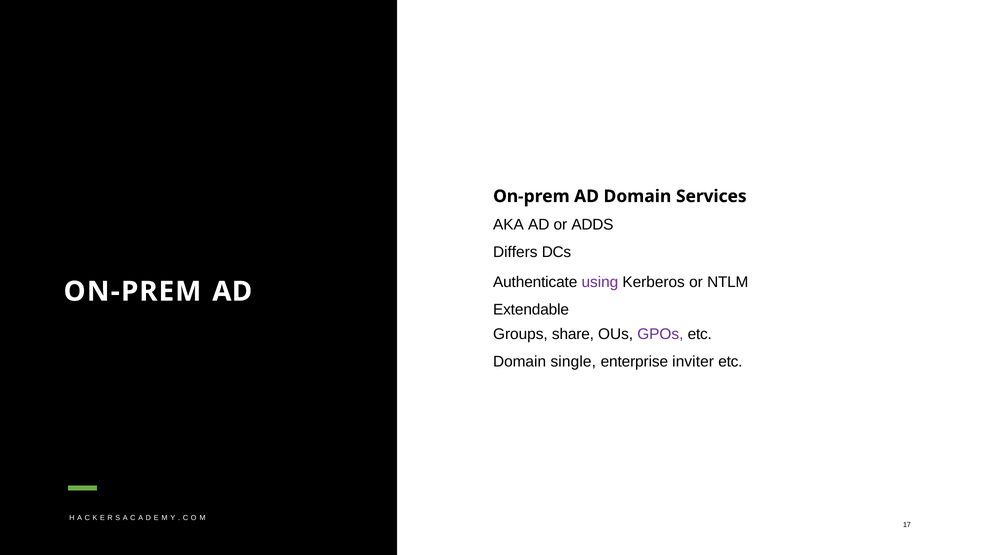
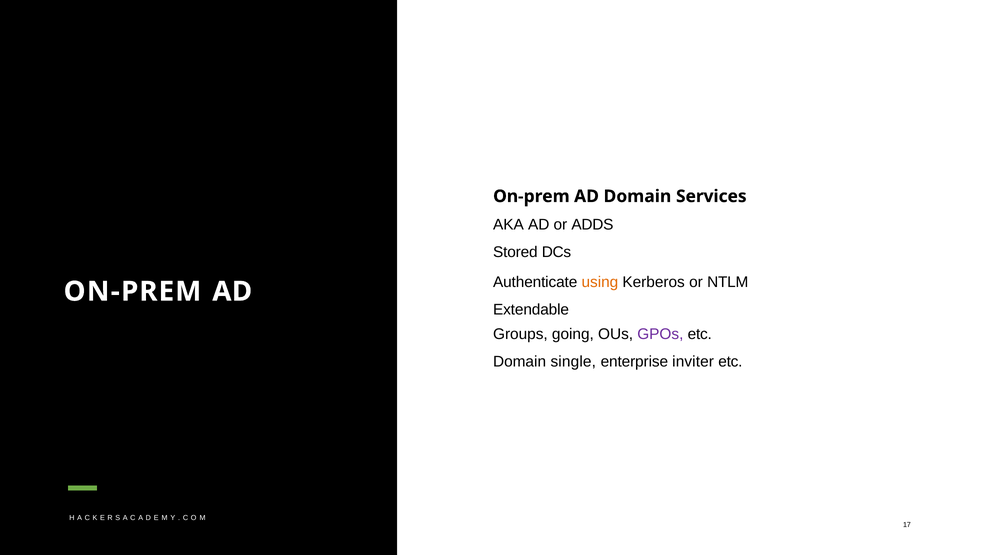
Differs: Differs -> Stored
using colour: purple -> orange
share: share -> going
